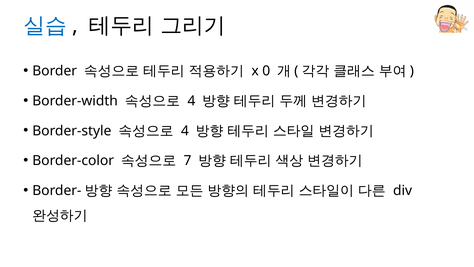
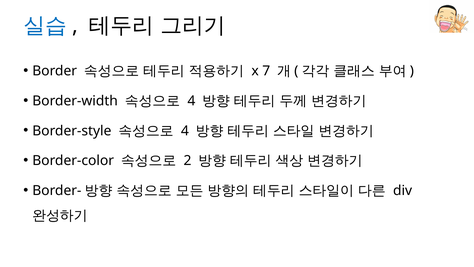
0: 0 -> 7
7: 7 -> 2
